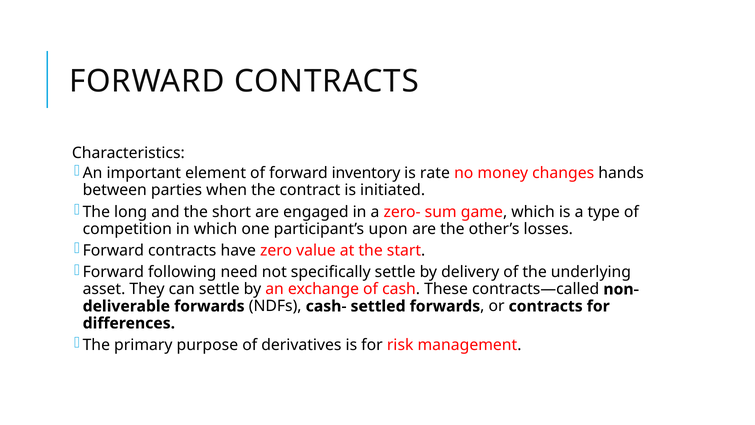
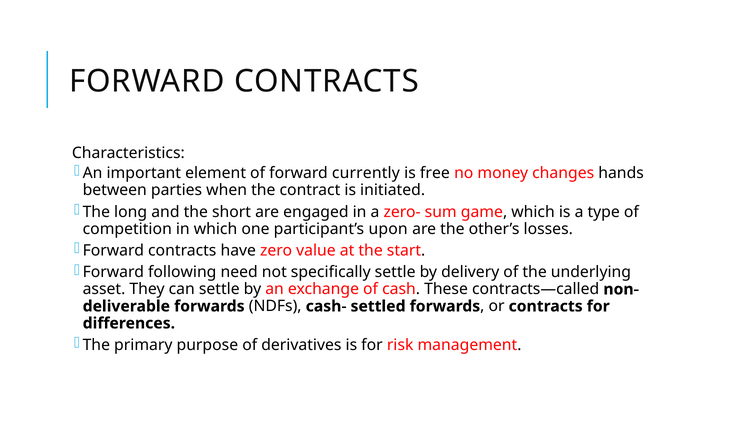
inventory: inventory -> currently
rate: rate -> free
